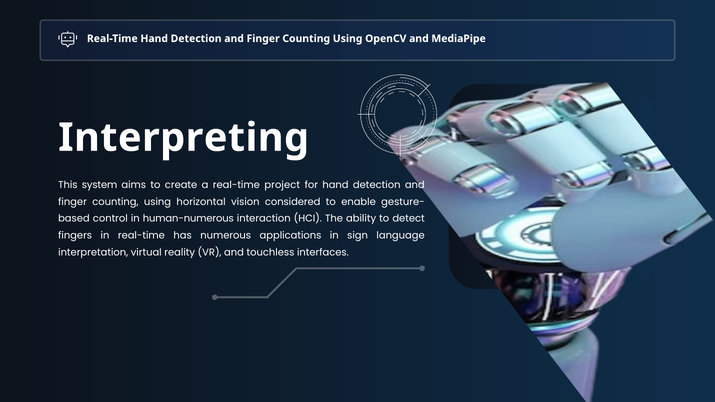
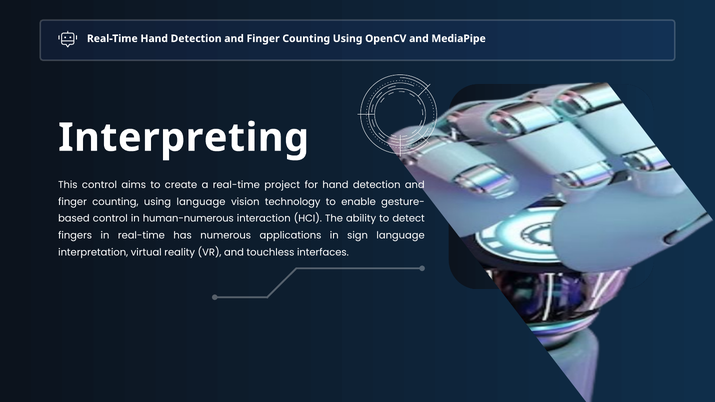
This system: system -> control
using horizontal: horizontal -> language
considered: considered -> technology
